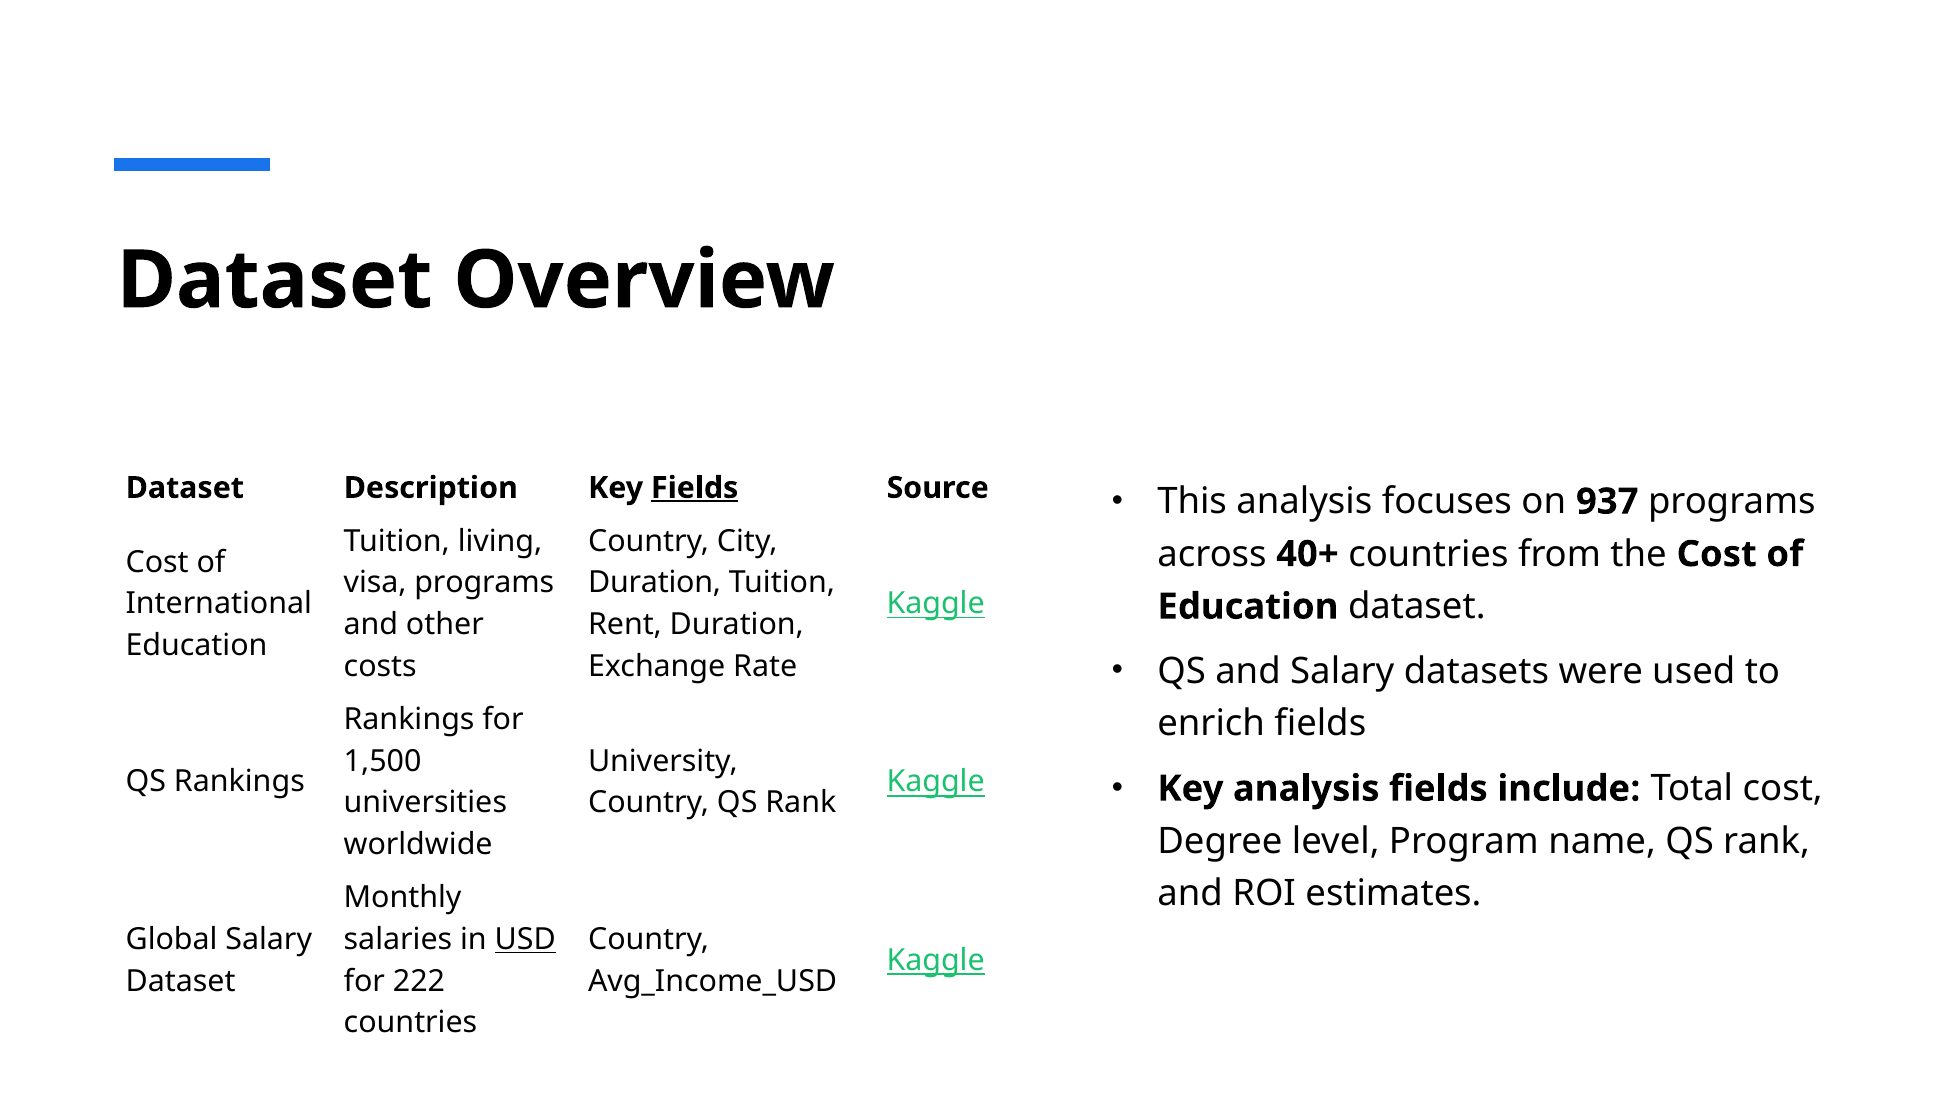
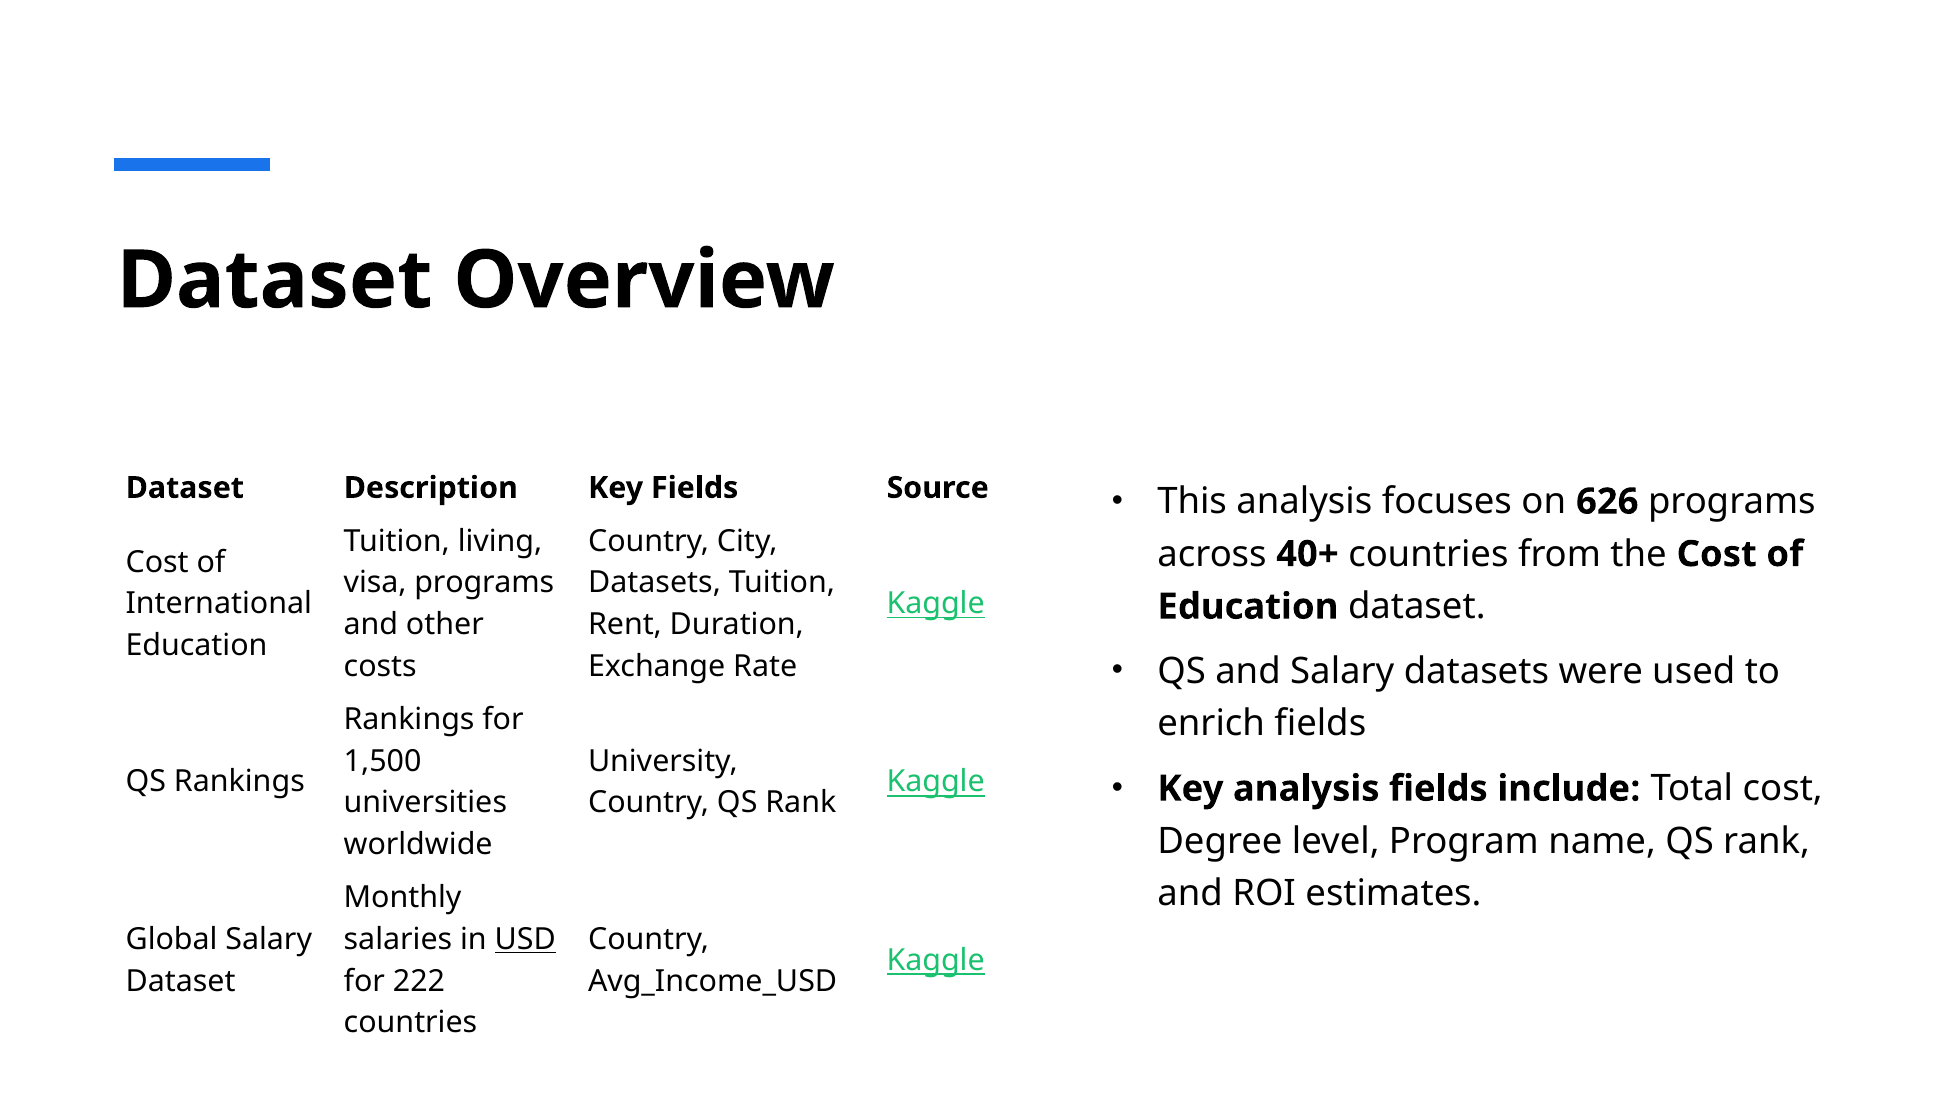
Fields at (695, 488) underline: present -> none
937: 937 -> 626
Duration at (655, 583): Duration -> Datasets
